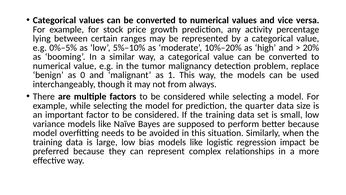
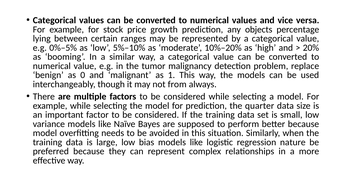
activity: activity -> objects
impact: impact -> nature
